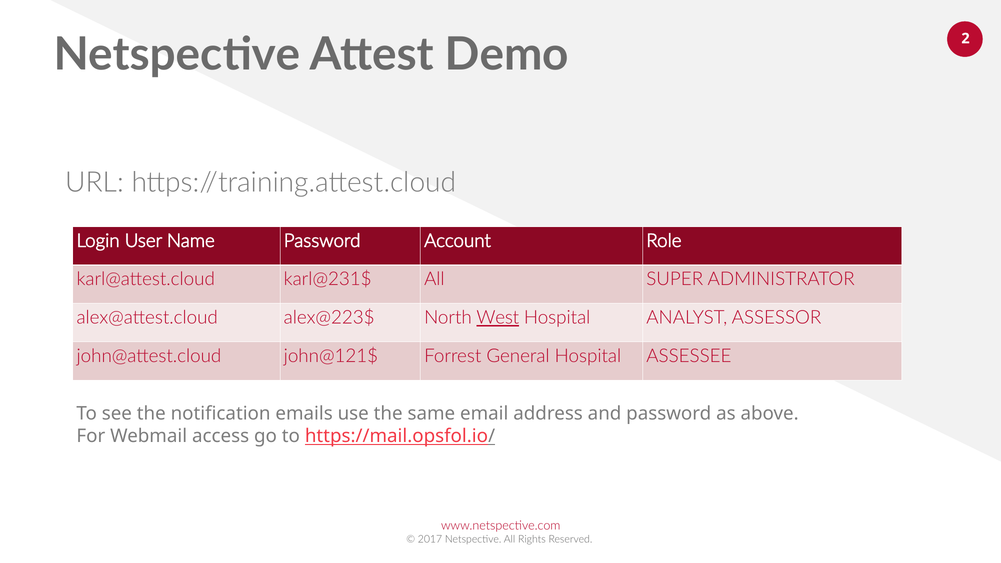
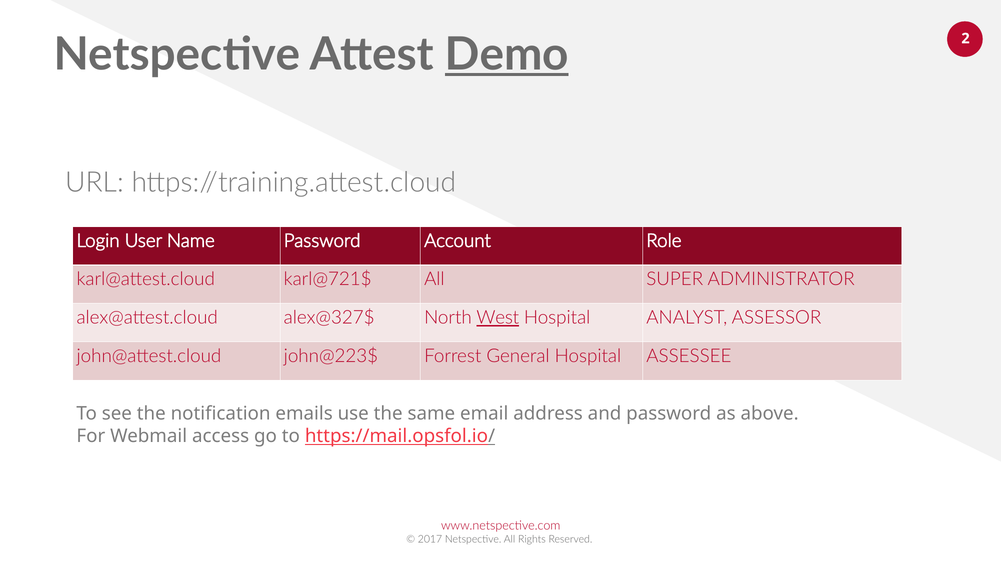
Demo underline: none -> present
karl@231$: karl@231$ -> karl@721$
alex@223$: alex@223$ -> alex@327$
john@121$: john@121$ -> john@223$
